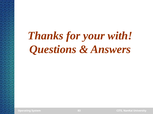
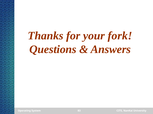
with: with -> fork
